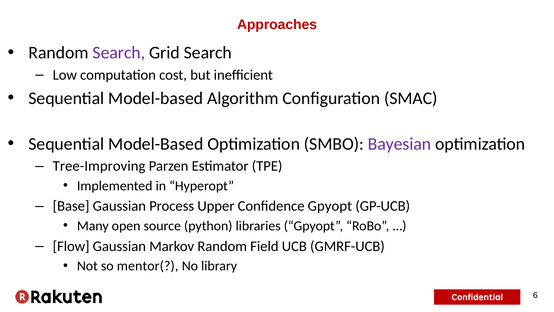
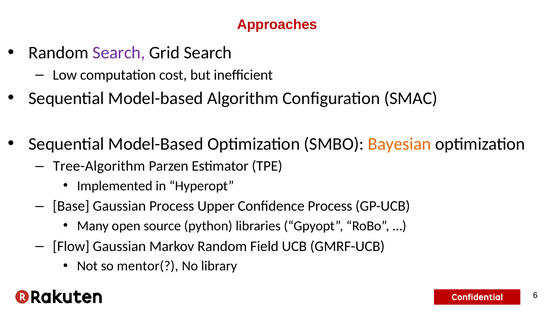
Bayesian colour: purple -> orange
Tree-Improving: Tree-Improving -> Tree-Algorithm
Confidence Gpyopt: Gpyopt -> Process
